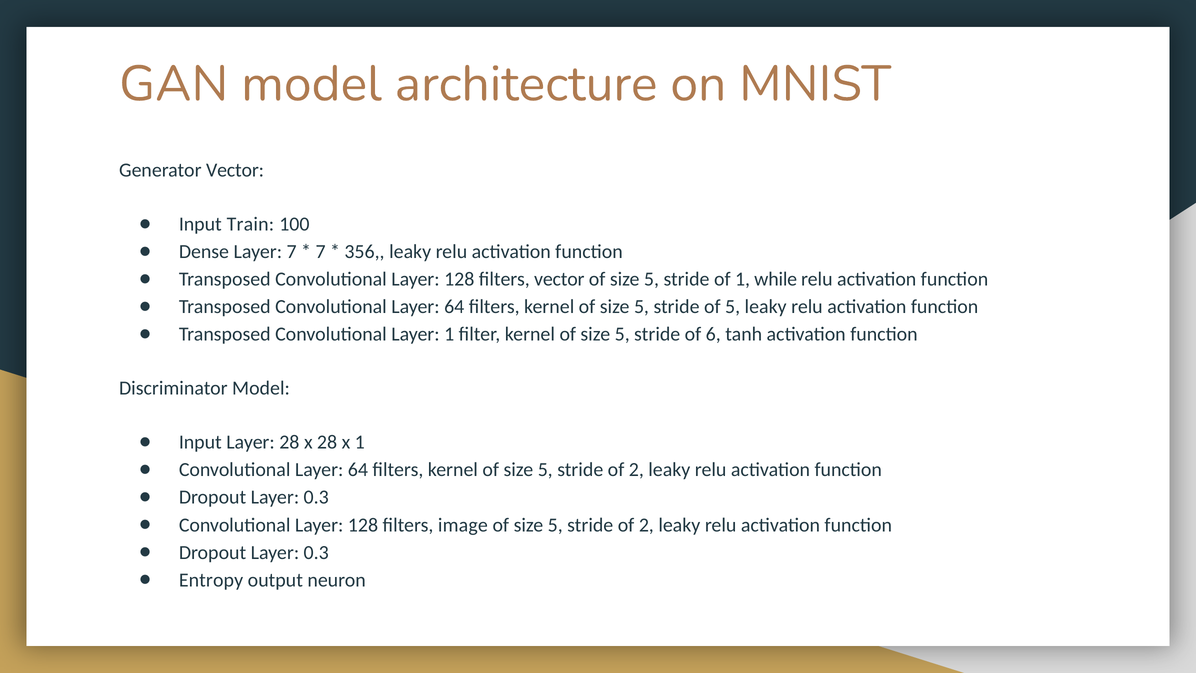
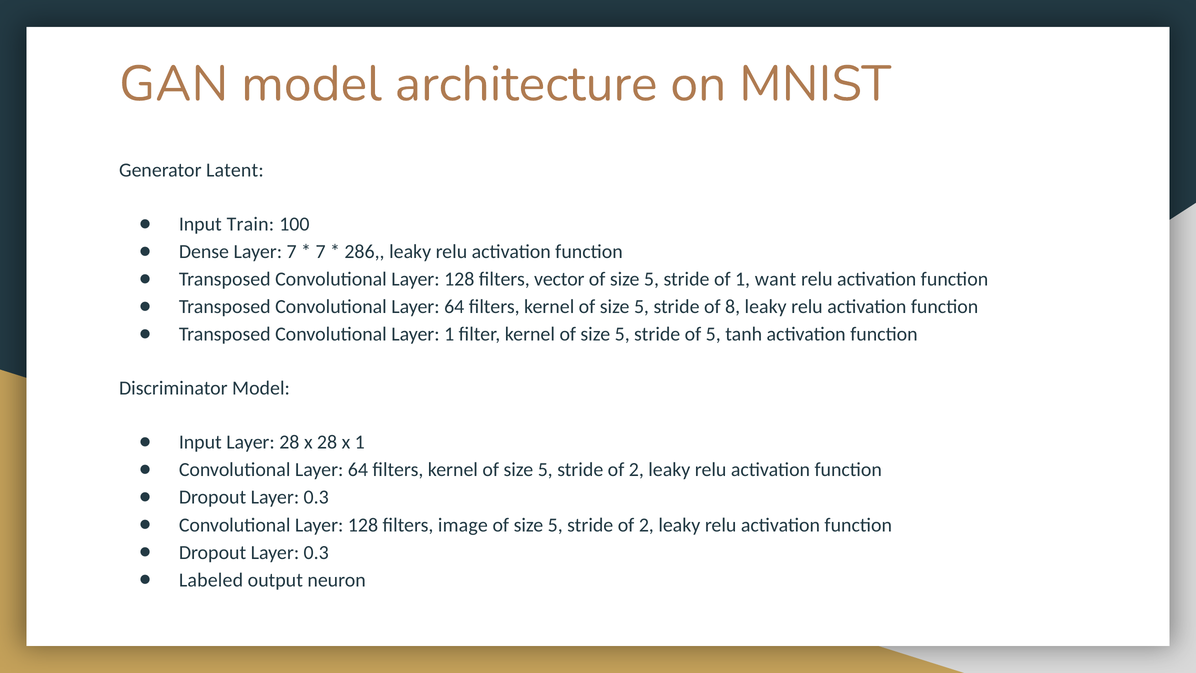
Generator Vector: Vector -> Latent
356: 356 -> 286
while: while -> want
of 5: 5 -> 8
of 6: 6 -> 5
Entropy: Entropy -> Labeled
